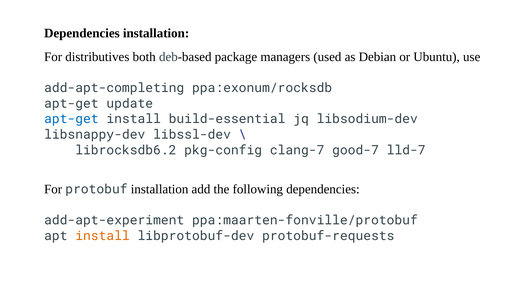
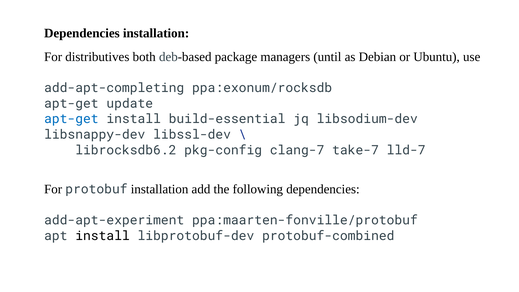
used: used -> until
good-7: good-7 -> take-7
install at (103, 236) colour: orange -> black
protobuf-requests: protobuf-requests -> protobuf-combined
